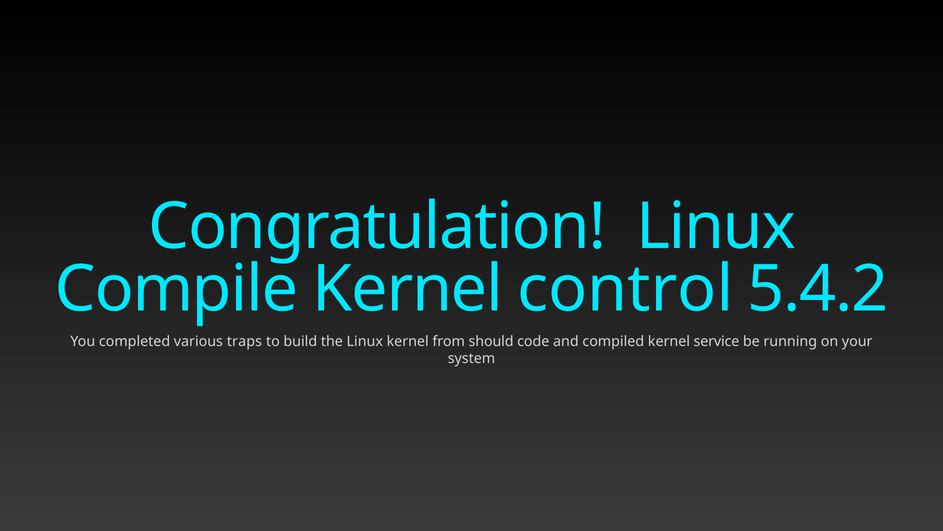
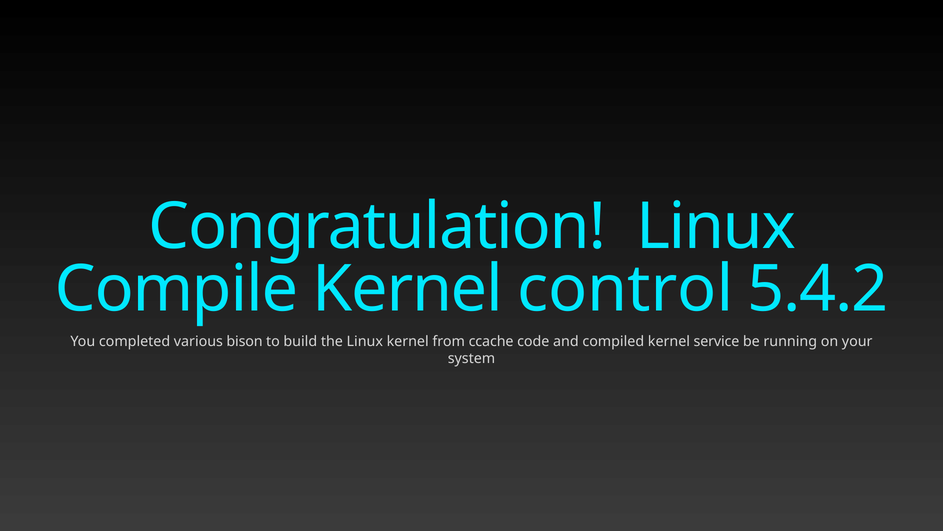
traps: traps -> bison
should: should -> ccache
